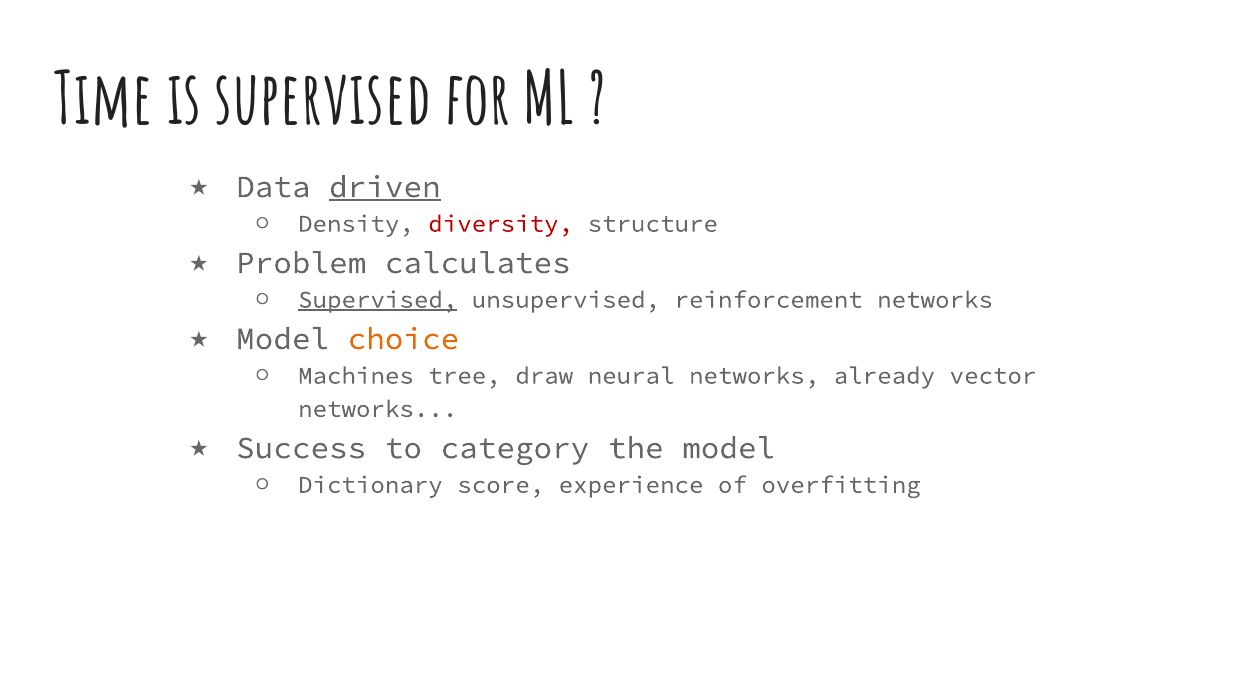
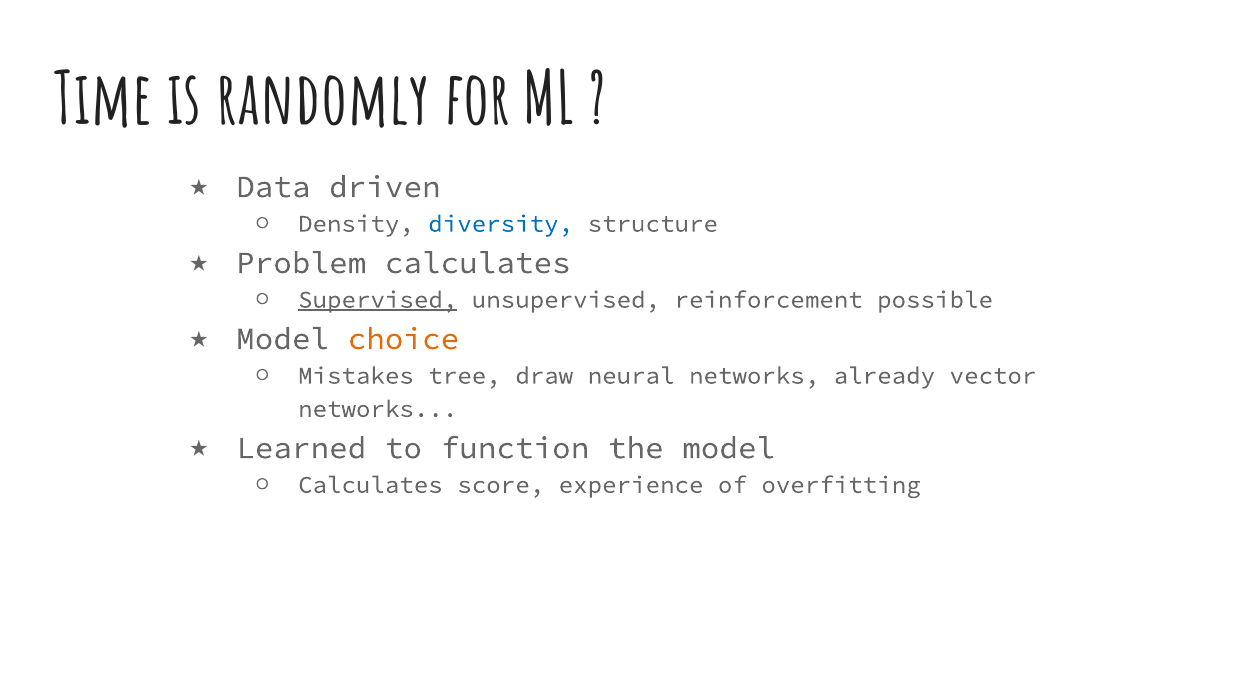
is supervised: supervised -> randomly
driven underline: present -> none
diversity colour: red -> blue
reinforcement networks: networks -> possible
Machines: Machines -> Mistakes
Success: Success -> Learned
category: category -> function
Dictionary at (370, 485): Dictionary -> Calculates
